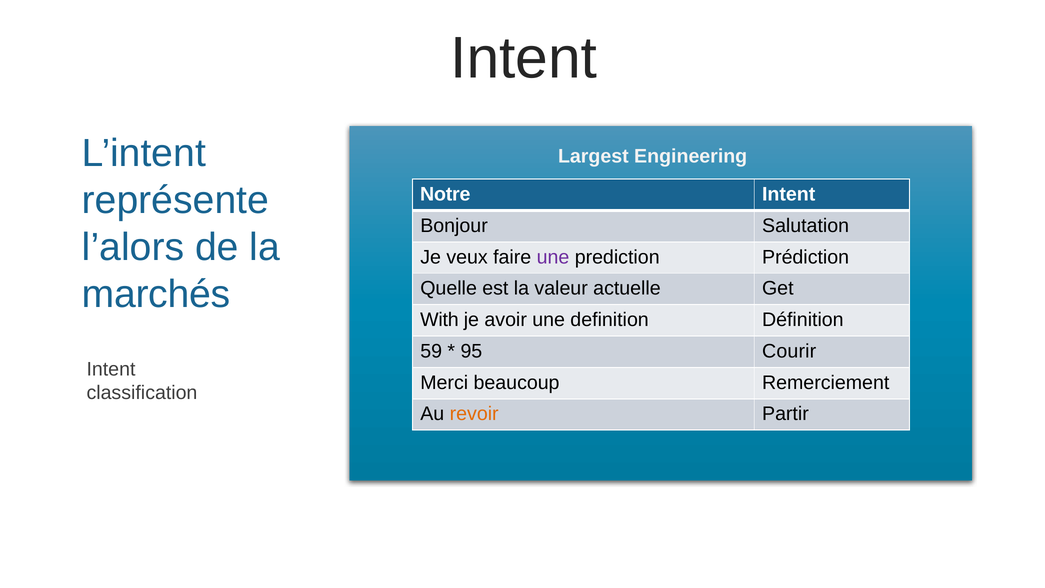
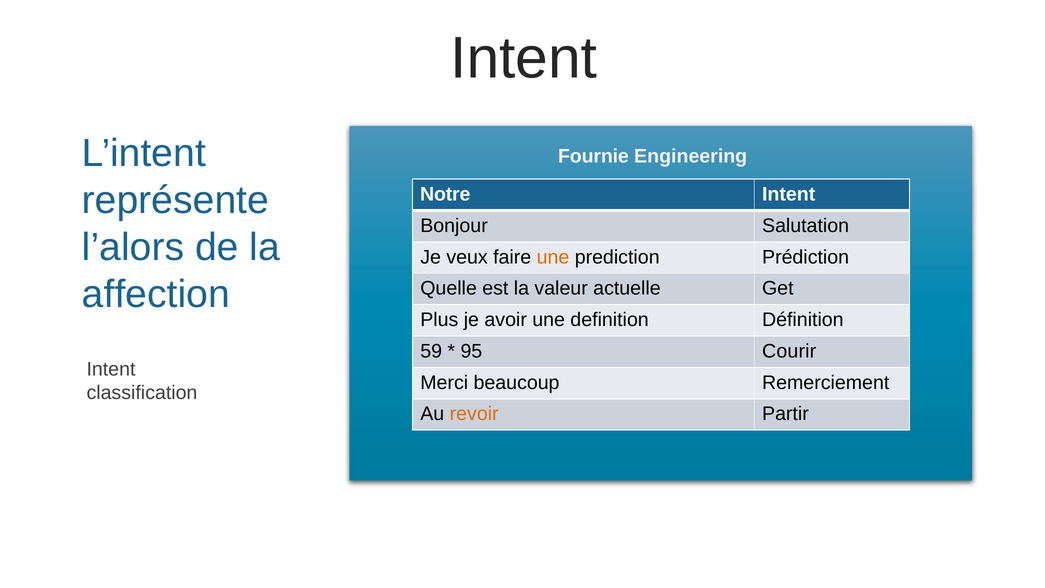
Largest: Largest -> Fournie
une at (553, 257) colour: purple -> orange
marchés: marchés -> affection
With: With -> Plus
